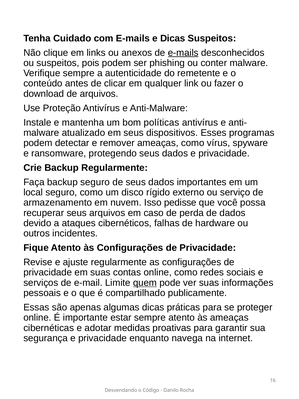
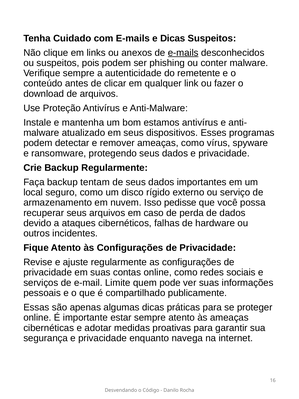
políticas: políticas -> estamos
backup seguro: seguro -> tentam
quem underline: present -> none
